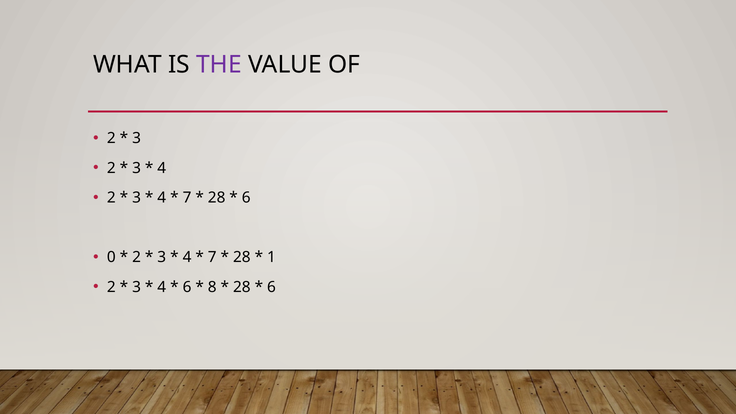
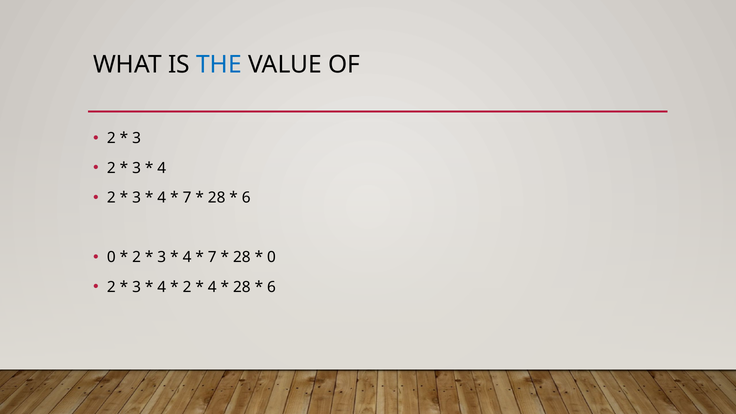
THE colour: purple -> blue
1 at (271, 257): 1 -> 0
6 at (187, 287): 6 -> 2
8 at (212, 287): 8 -> 4
